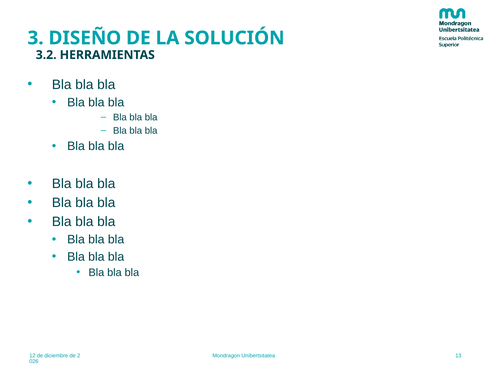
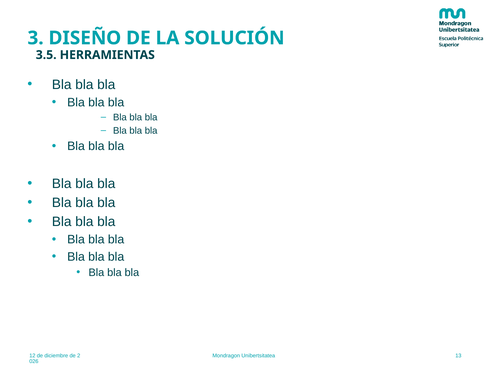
3.2: 3.2 -> 3.5
